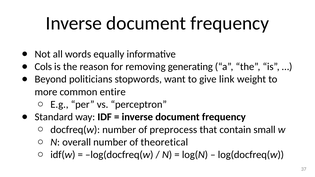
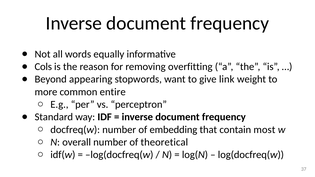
generating: generating -> overfitting
politicians: politicians -> appearing
preprocess: preprocess -> embedding
small: small -> most
